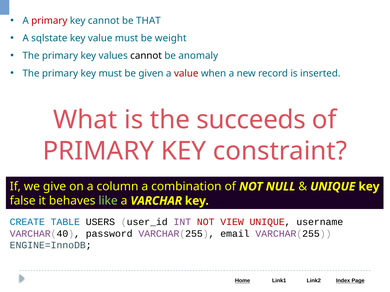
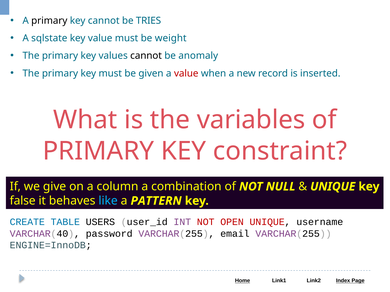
primary at (49, 21) colour: red -> black
THAT: THAT -> TRIES
succeeds: succeeds -> variables
like colour: light green -> light blue
VARCHAR: VARCHAR -> PATTERN
VIEW: VIEW -> OPEN
